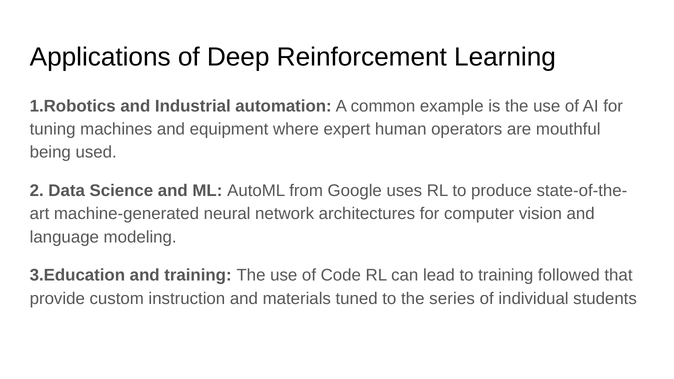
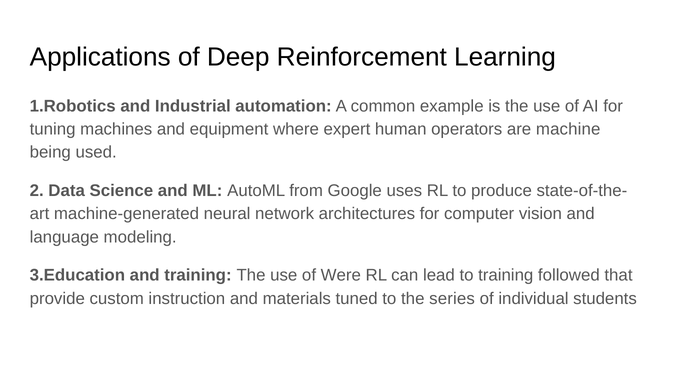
mouthful: mouthful -> machine
Code: Code -> Were
